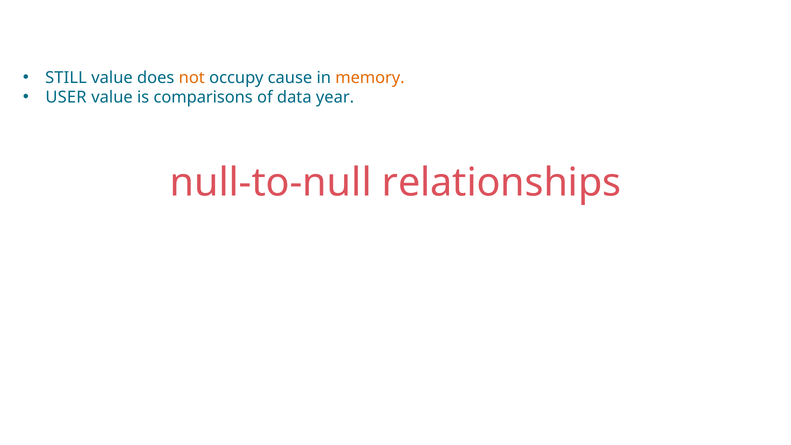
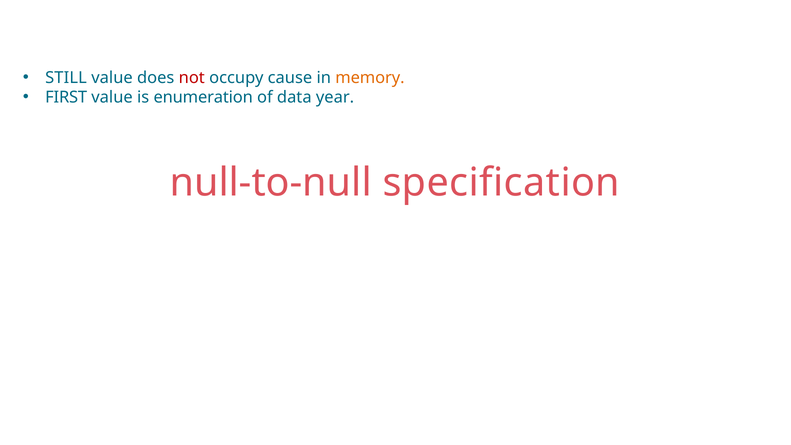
not colour: orange -> red
USER: USER -> FIRST
comparisons: comparisons -> enumeration
relationships: relationships -> specification
